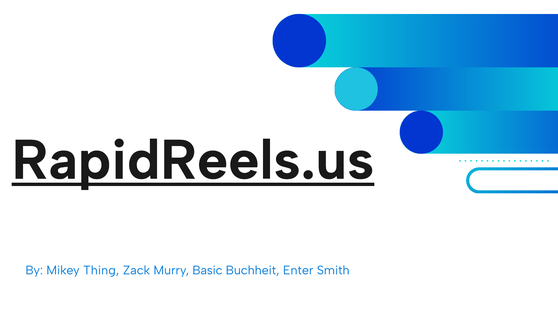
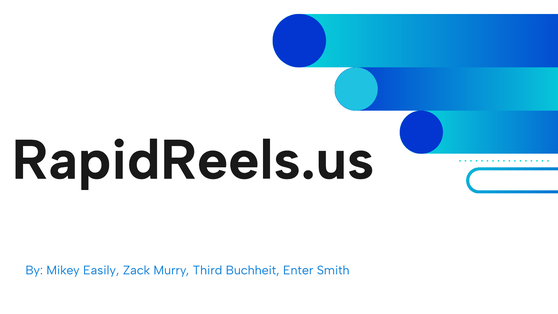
RapidReels.us underline: present -> none
Thing: Thing -> Easily
Basic: Basic -> Third
